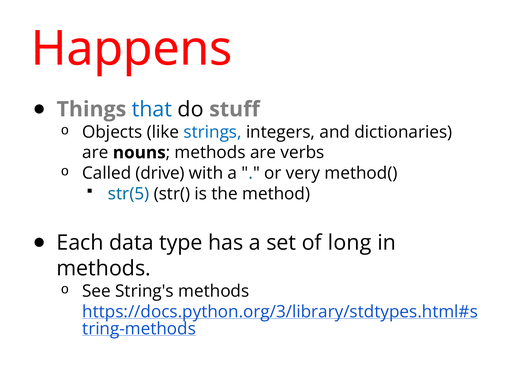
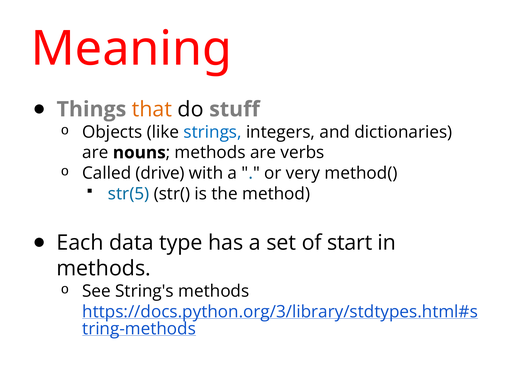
Happens: Happens -> Meaning
that colour: blue -> orange
long: long -> start
